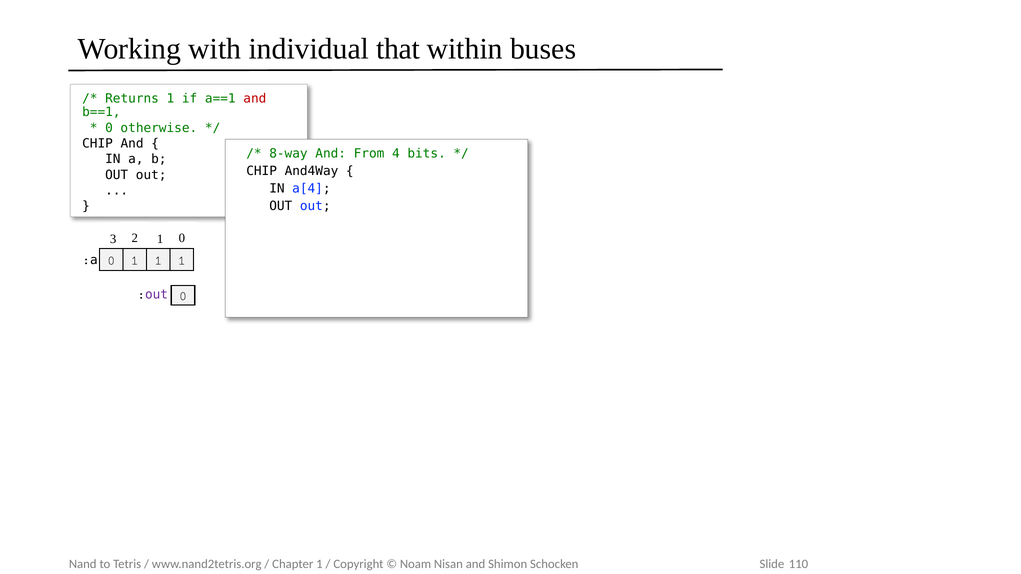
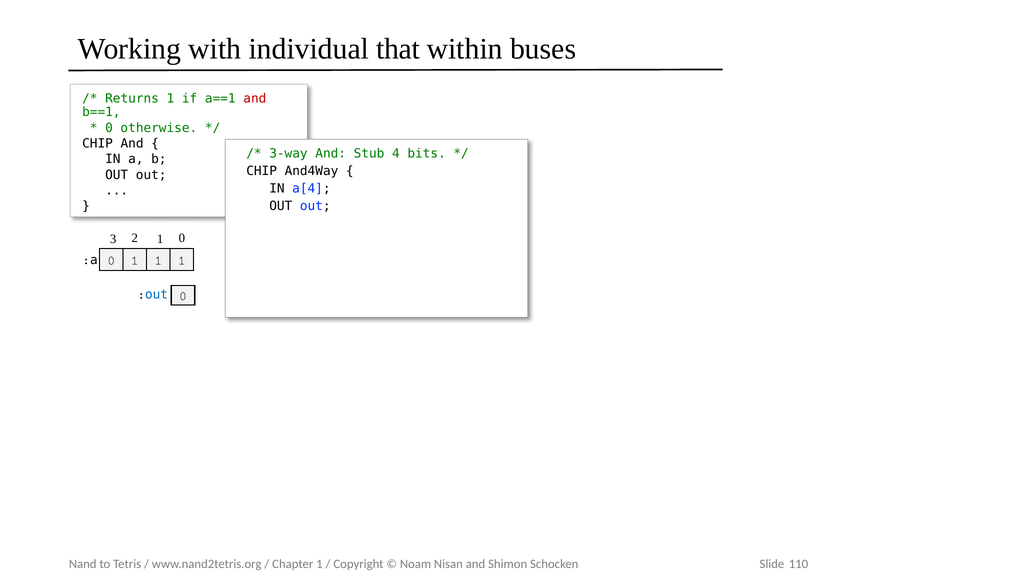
8-way: 8-way -> 3-way
From: From -> Stub
out at (157, 295) colour: purple -> blue
